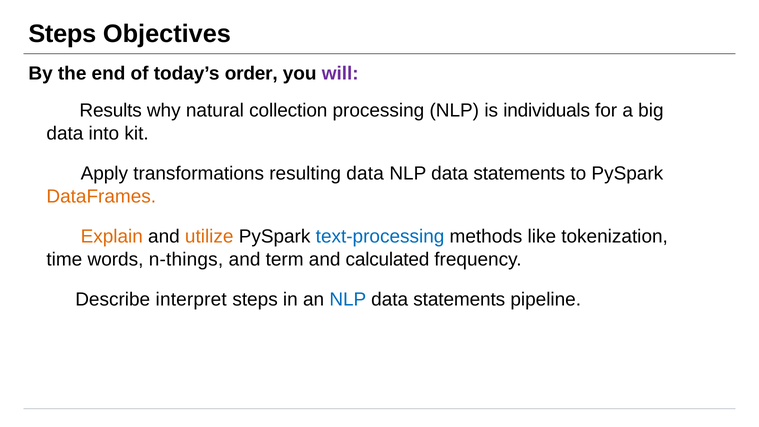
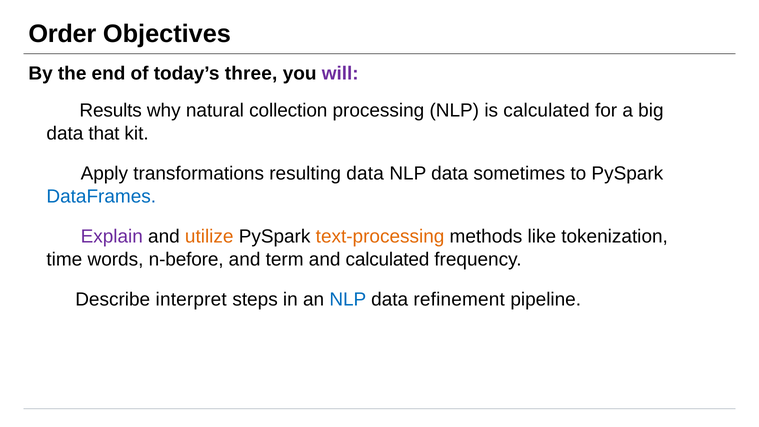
Steps at (62, 34): Steps -> Order
order: order -> three
is individuals: individuals -> calculated
into: into -> that
statements at (519, 174): statements -> sometimes
DataFrames colour: orange -> blue
Explain colour: orange -> purple
text-processing colour: blue -> orange
n-things: n-things -> n-before
statements at (459, 299): statements -> refinement
